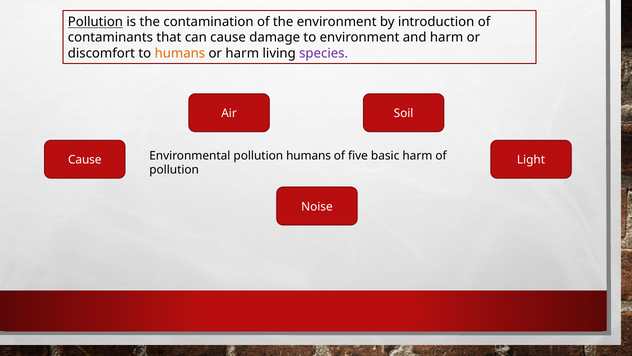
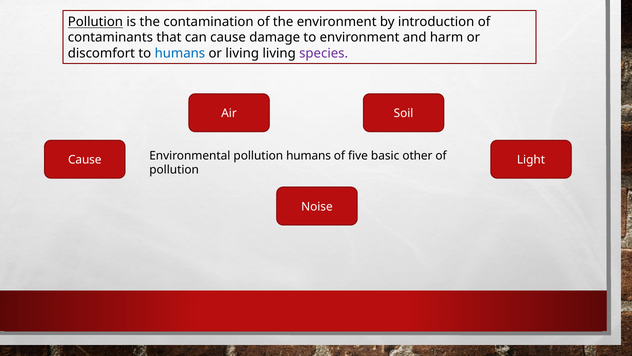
humans at (180, 53) colour: orange -> blue
or harm: harm -> living
basic harm: harm -> other
